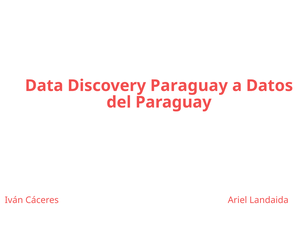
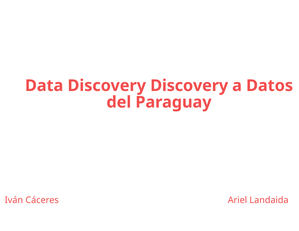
Discovery Paraguay: Paraguay -> Discovery
